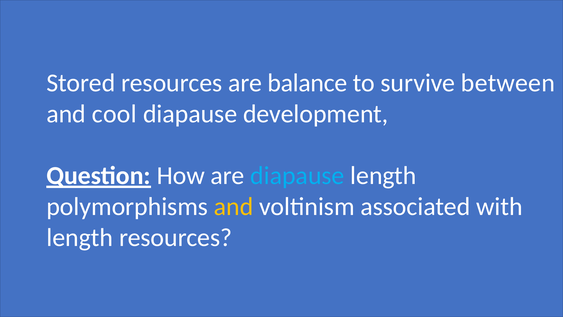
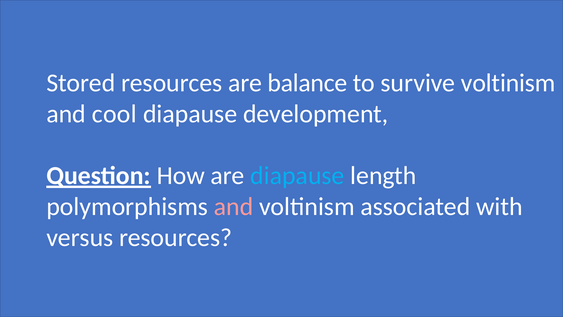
survive between: between -> voltinism
and at (234, 207) colour: yellow -> pink
length at (80, 238): length -> versus
